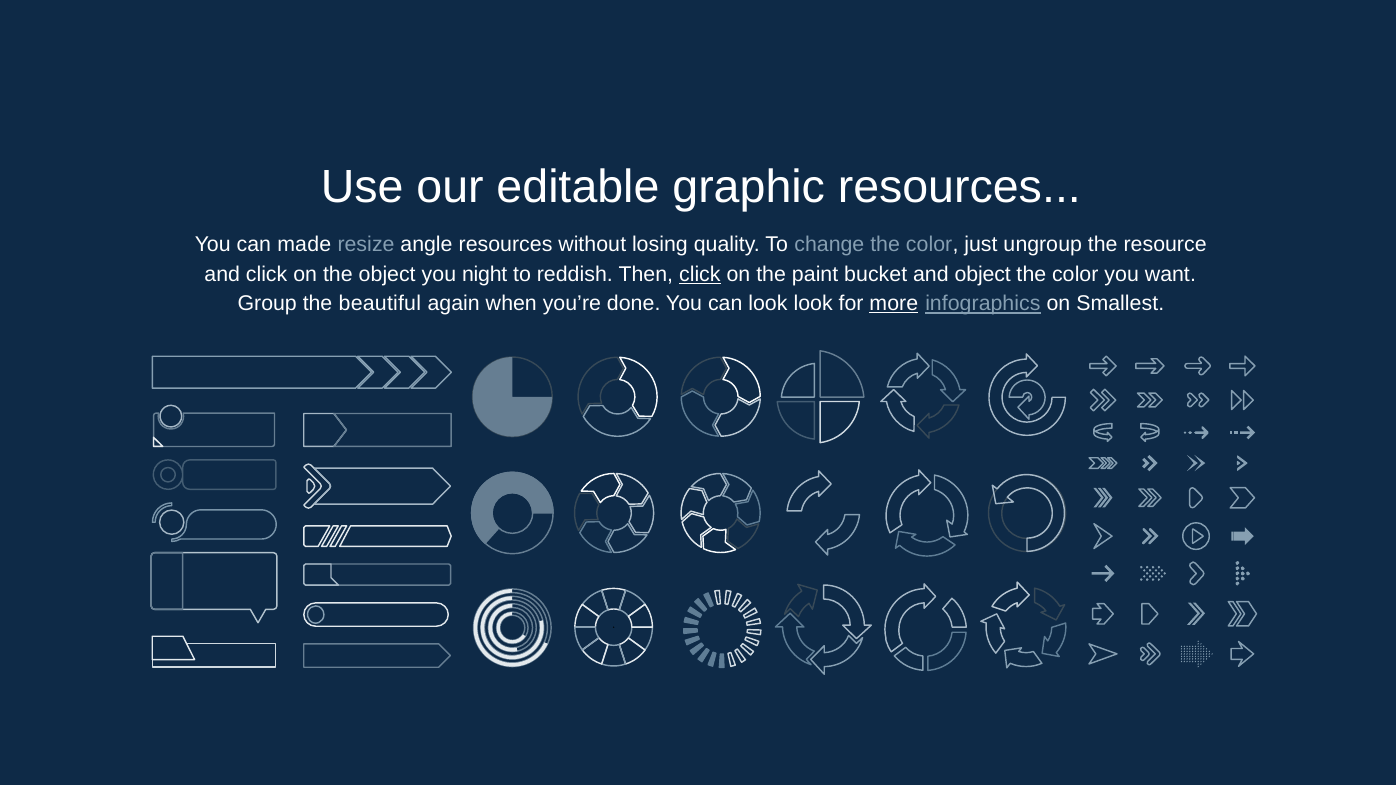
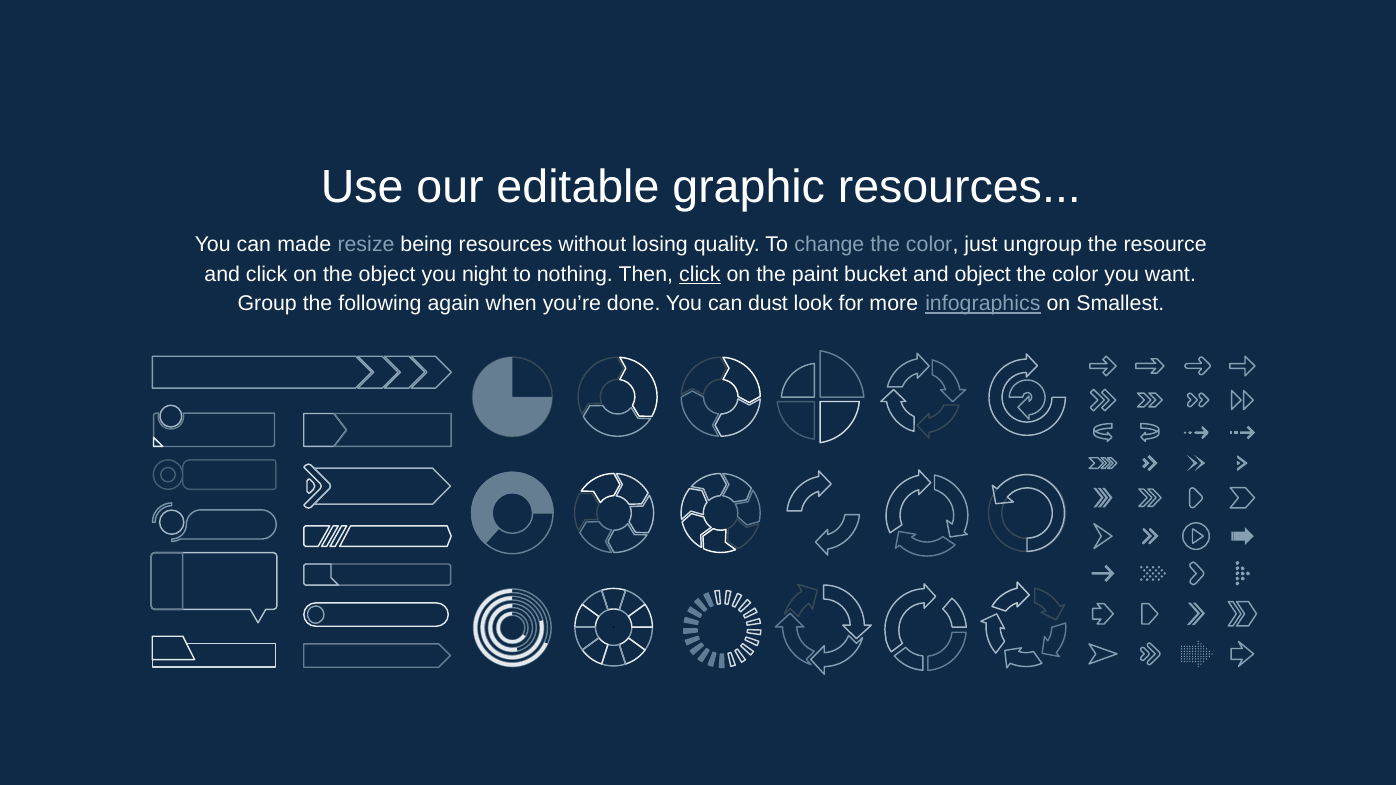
angle: angle -> being
reddish: reddish -> nothing
beautiful: beautiful -> following
can look: look -> dust
more underline: present -> none
